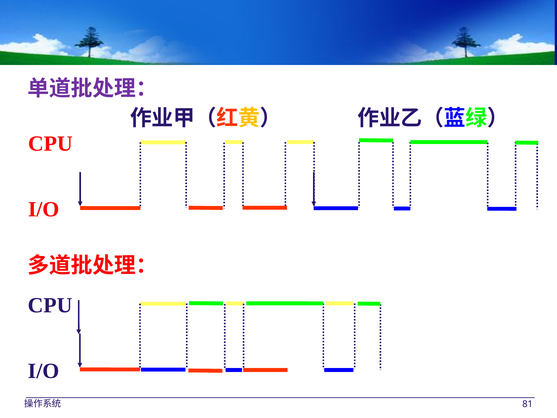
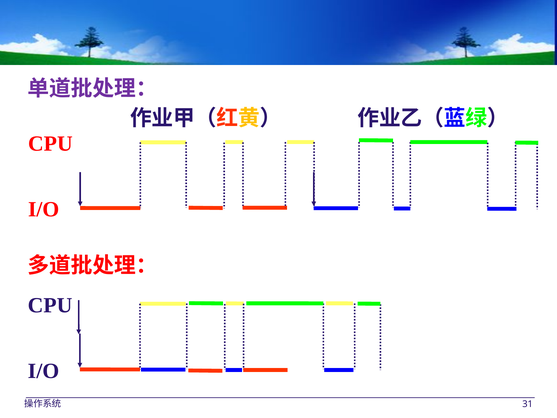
81: 81 -> 31
